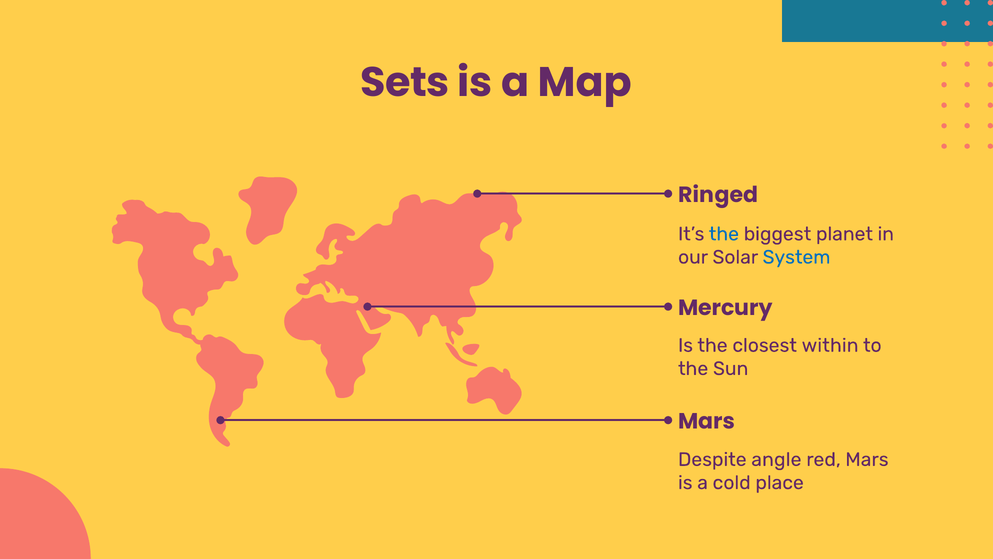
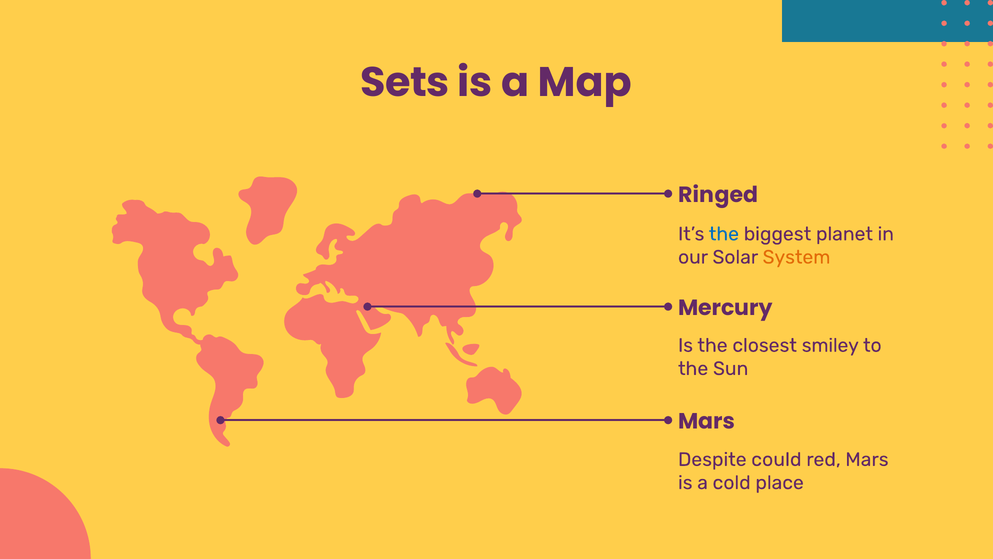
System colour: blue -> orange
within: within -> smiley
angle: angle -> could
